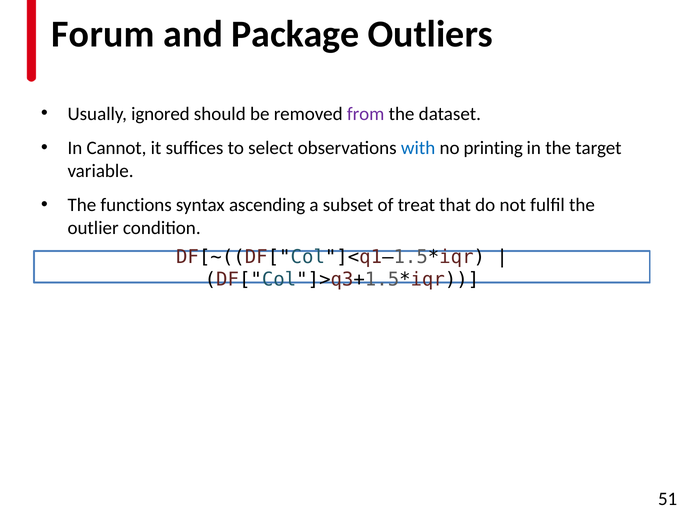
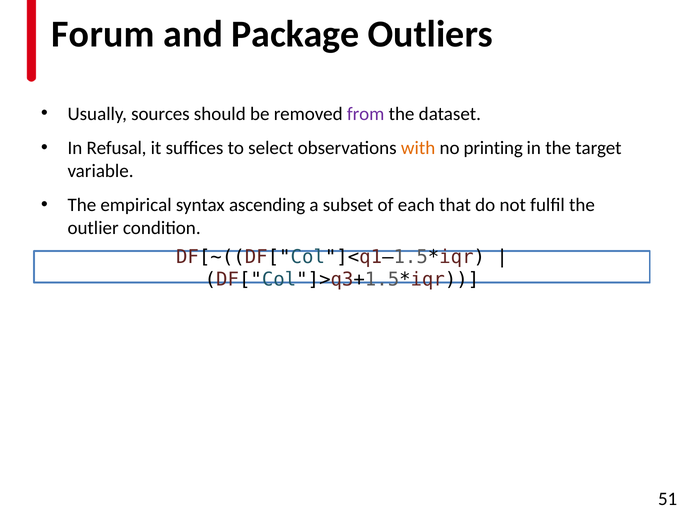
ignored: ignored -> sources
Cannot: Cannot -> Refusal
with colour: blue -> orange
functions: functions -> empirical
treat: treat -> each
